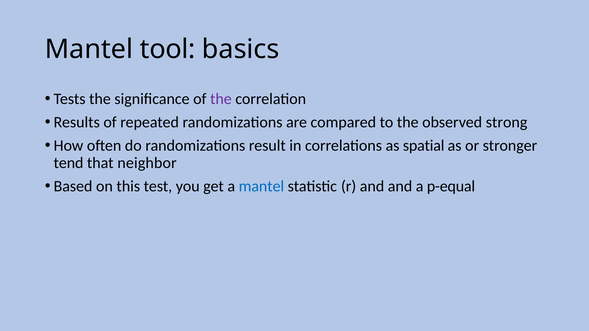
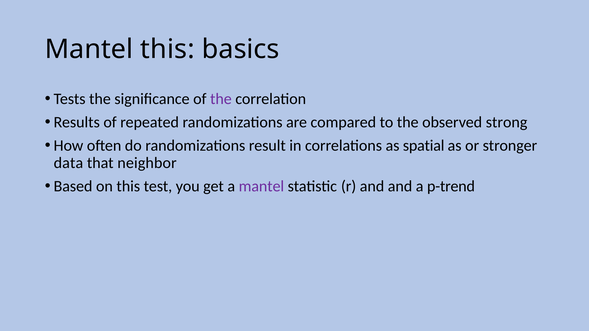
Mantel tool: tool -> this
tend: tend -> data
mantel at (261, 186) colour: blue -> purple
p-equal: p-equal -> p-trend
